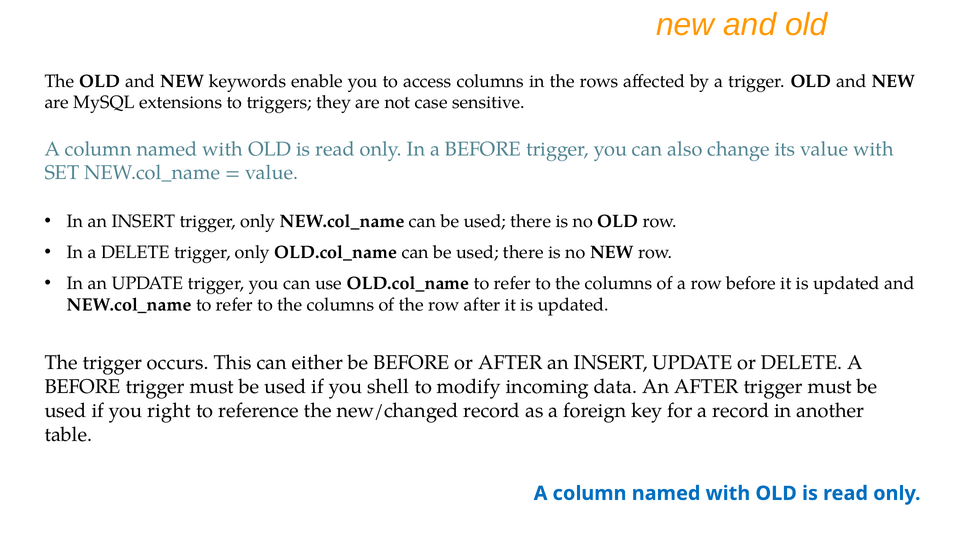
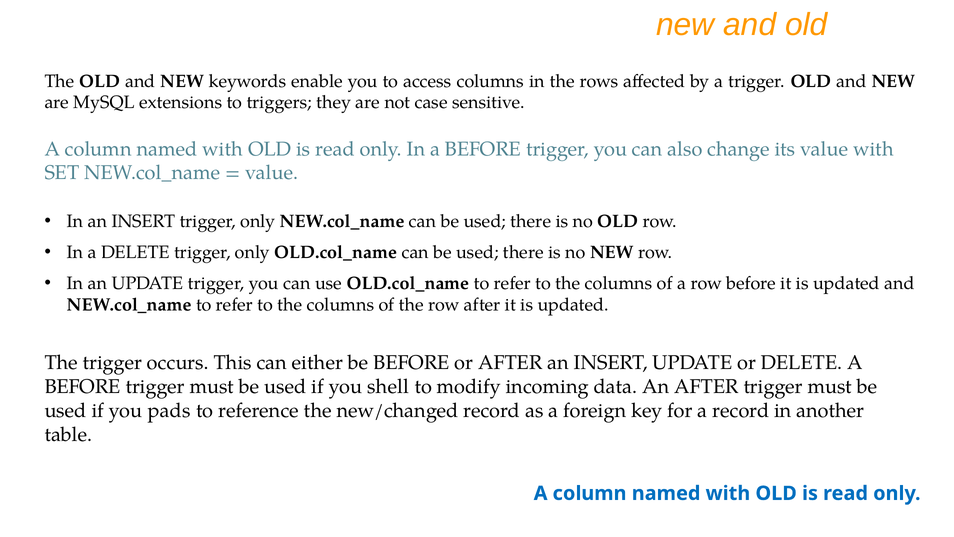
right: right -> pads
